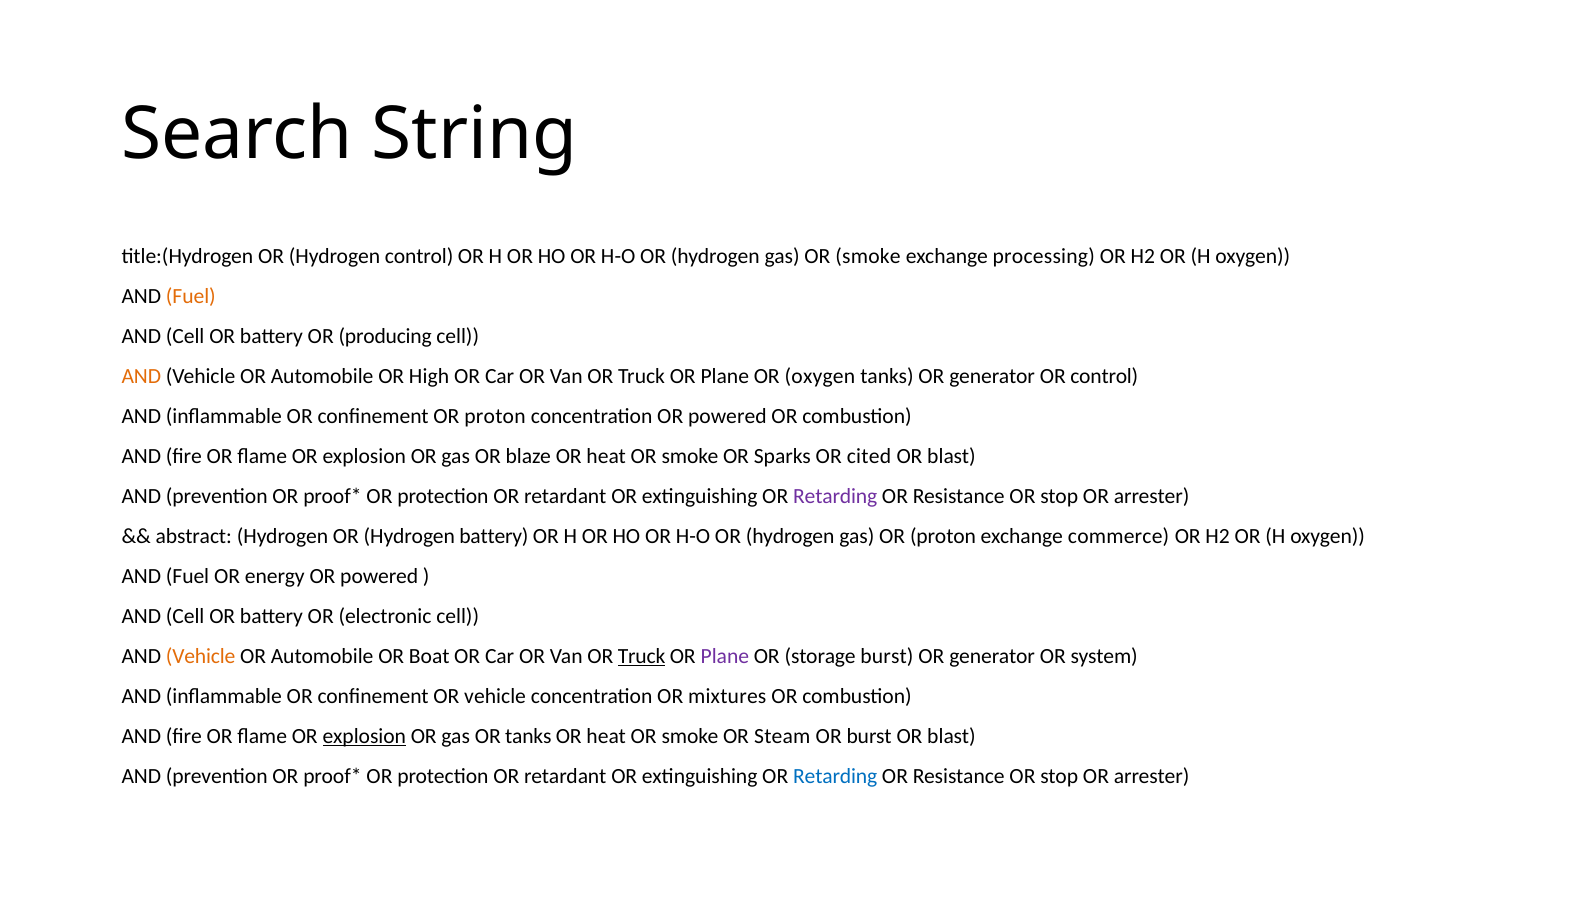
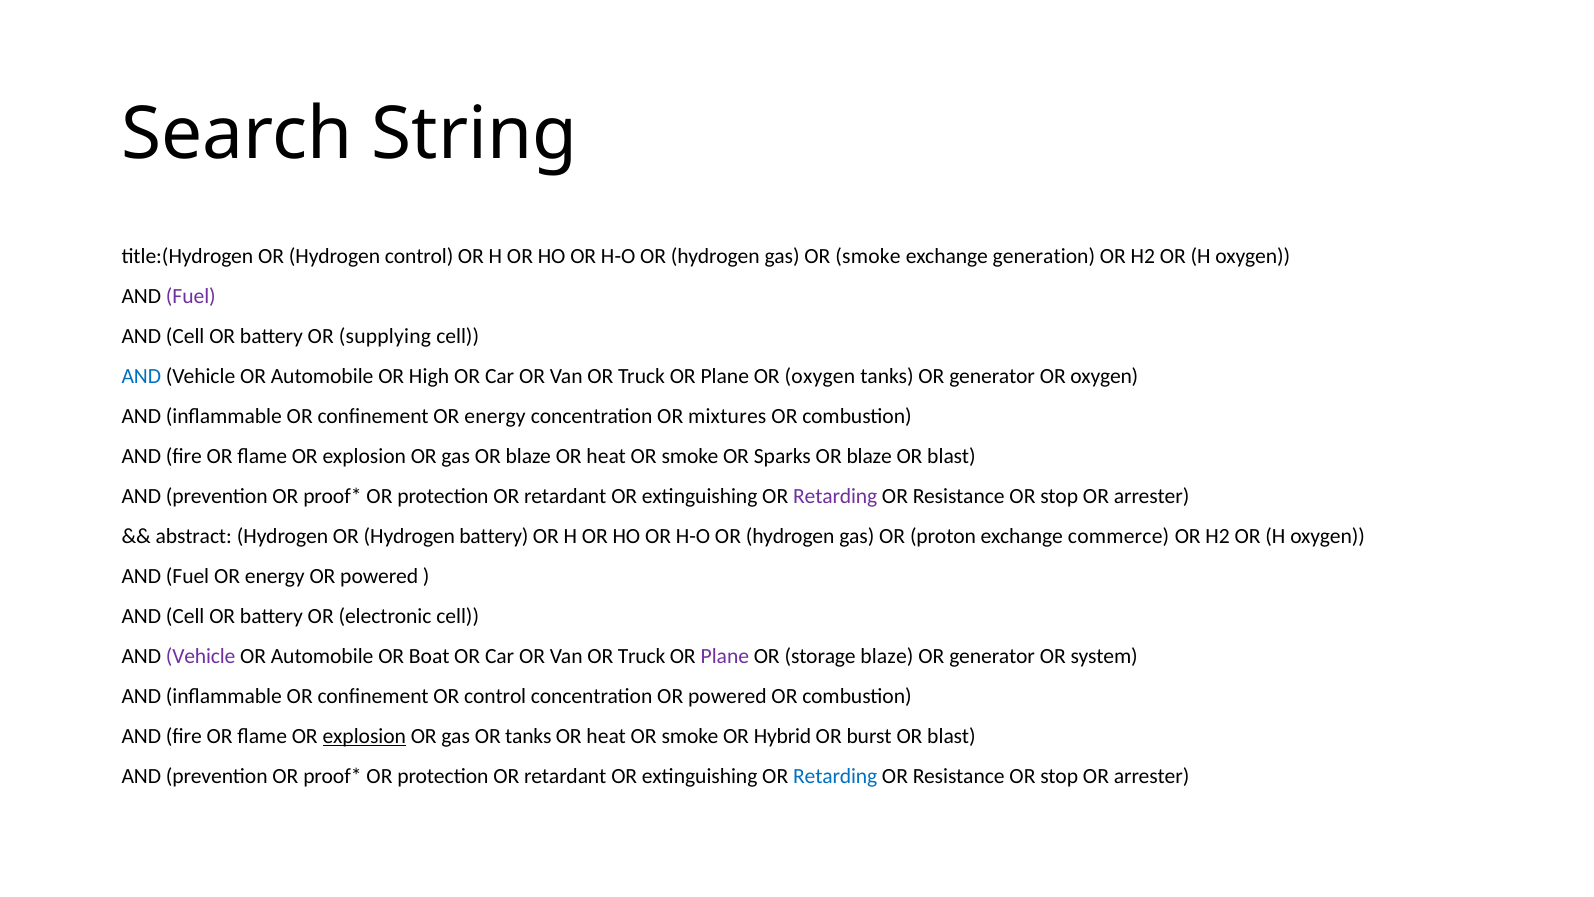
processing: processing -> generation
Fuel at (191, 296) colour: orange -> purple
producing: producing -> supplying
AND at (141, 376) colour: orange -> blue
generator OR control: control -> oxygen
confinement OR proton: proton -> energy
concentration OR powered: powered -> mixtures
Sparks OR cited: cited -> blaze
Vehicle at (201, 656) colour: orange -> purple
Truck at (642, 656) underline: present -> none
storage burst: burst -> blaze
OR vehicle: vehicle -> control
concentration OR mixtures: mixtures -> powered
Steam: Steam -> Hybrid
